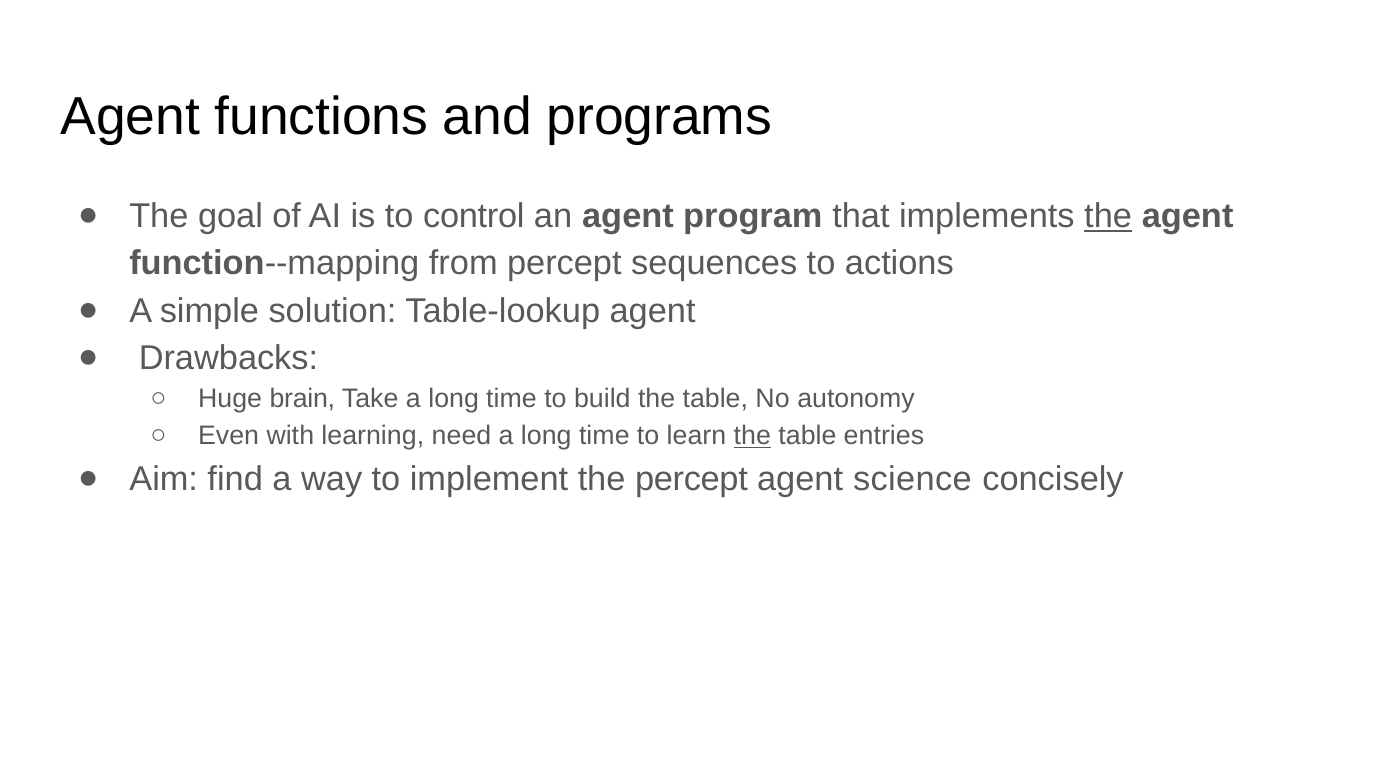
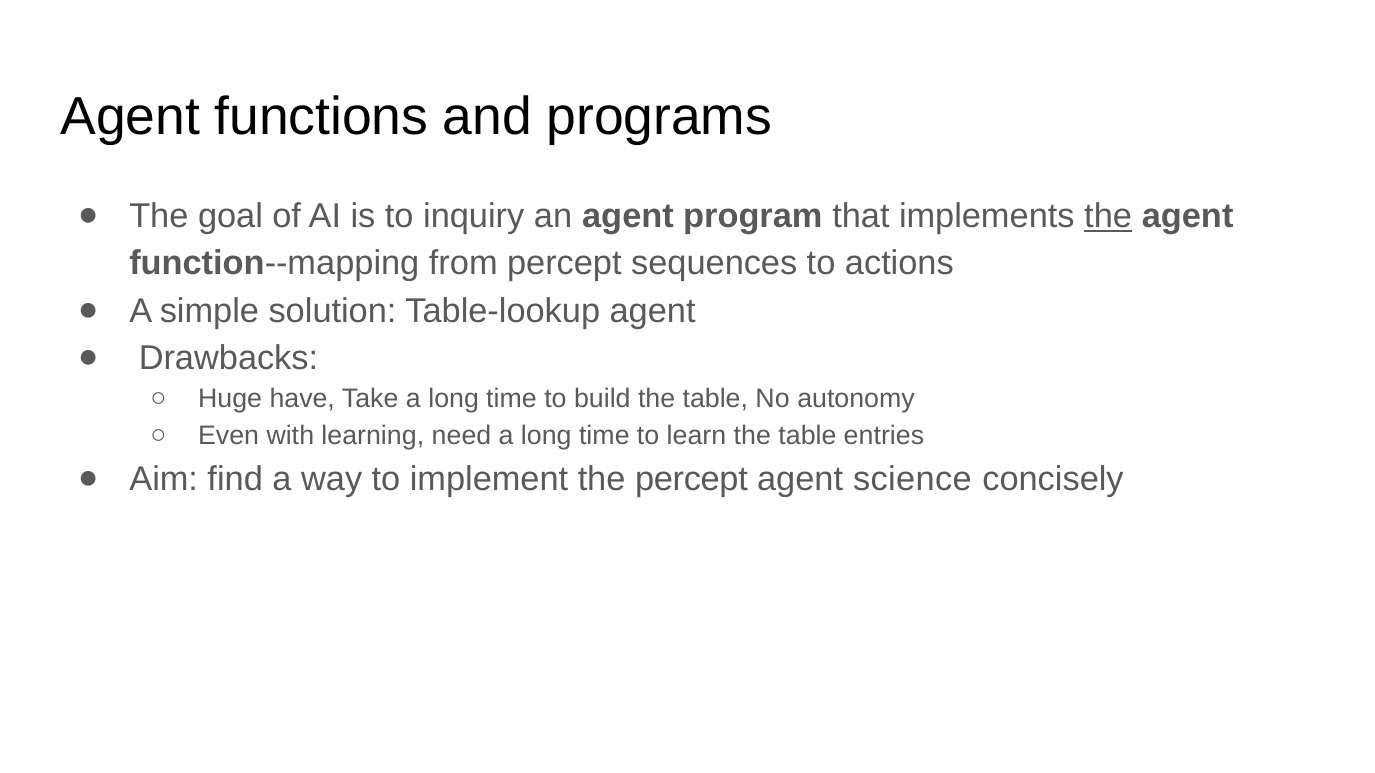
control: control -> inquiry
brain: brain -> have
the at (752, 436) underline: present -> none
